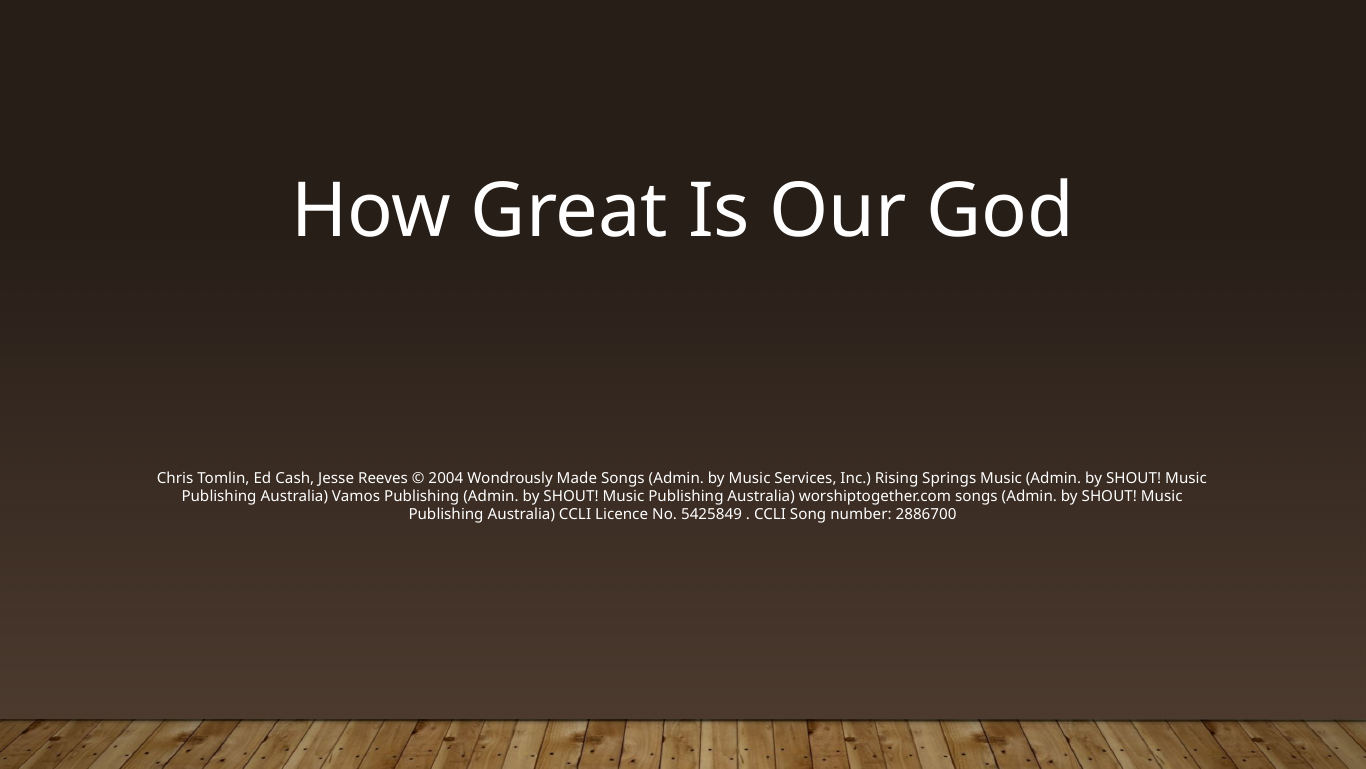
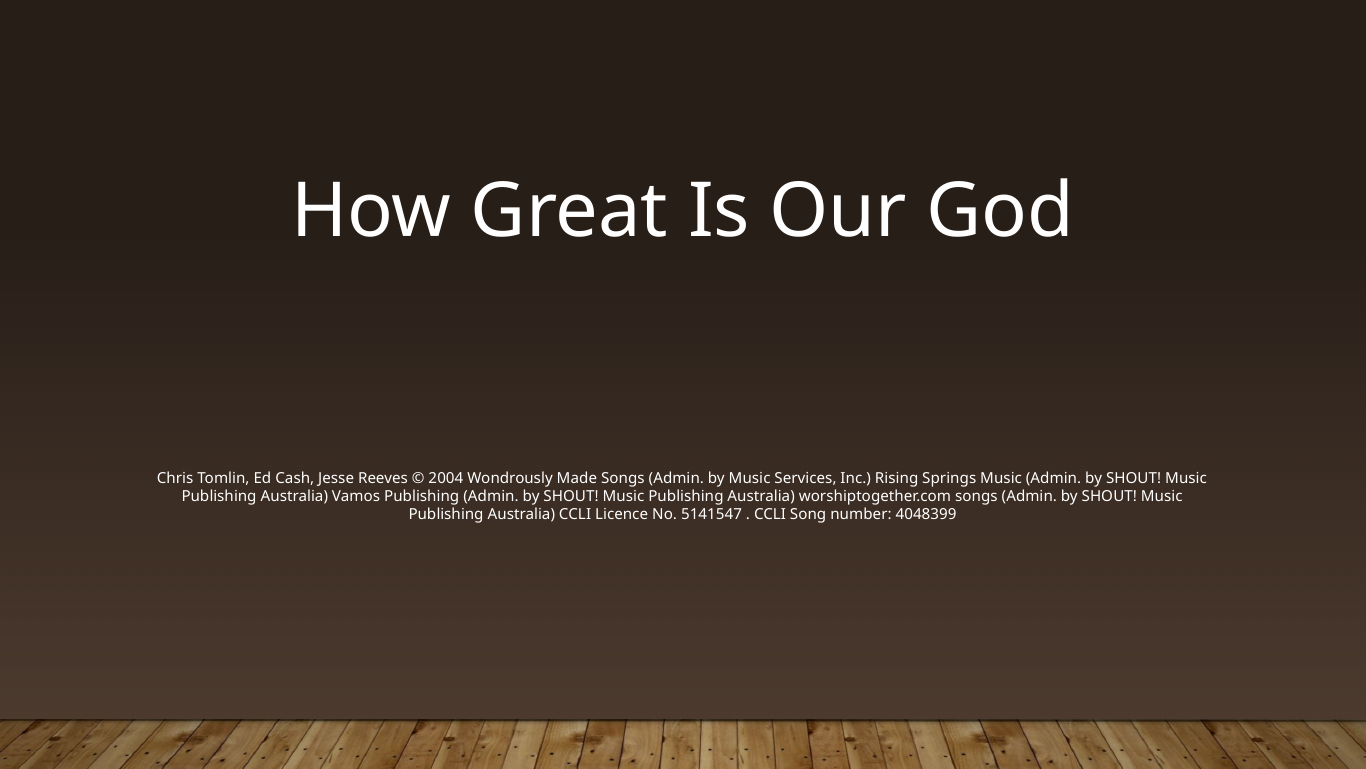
5425849: 5425849 -> 5141547
2886700: 2886700 -> 4048399
